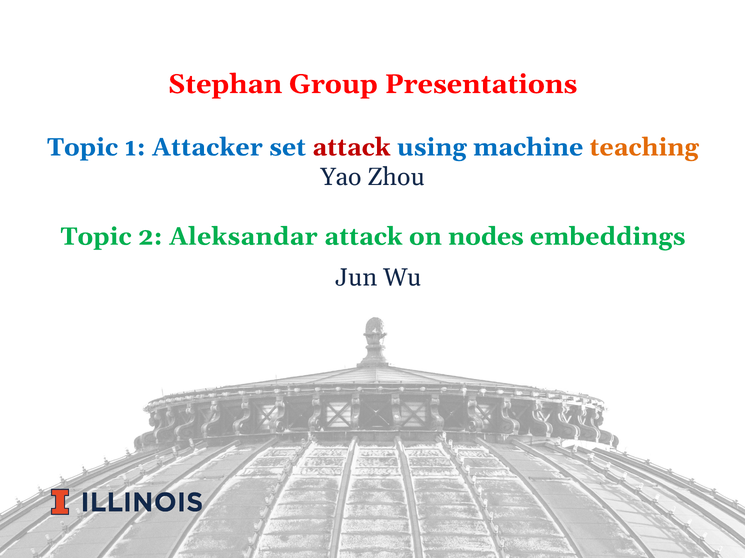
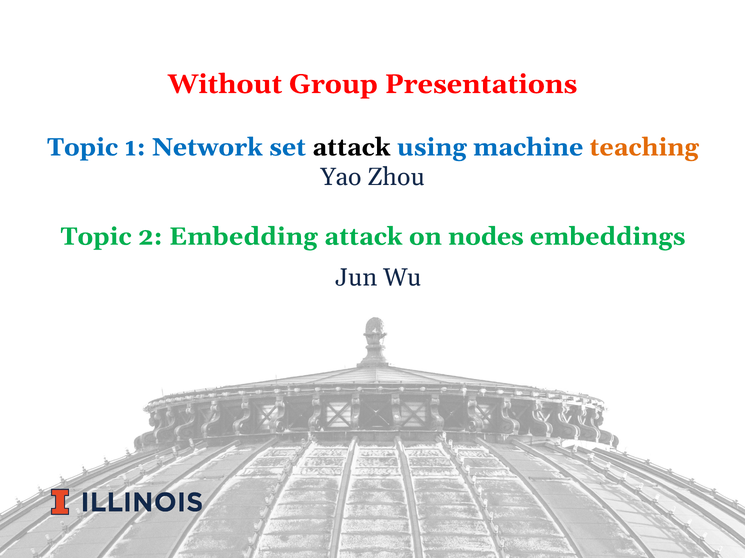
Stephan: Stephan -> Without
Attacker: Attacker -> Network
attack at (351, 147) colour: red -> black
Aleksandar: Aleksandar -> Embedding
